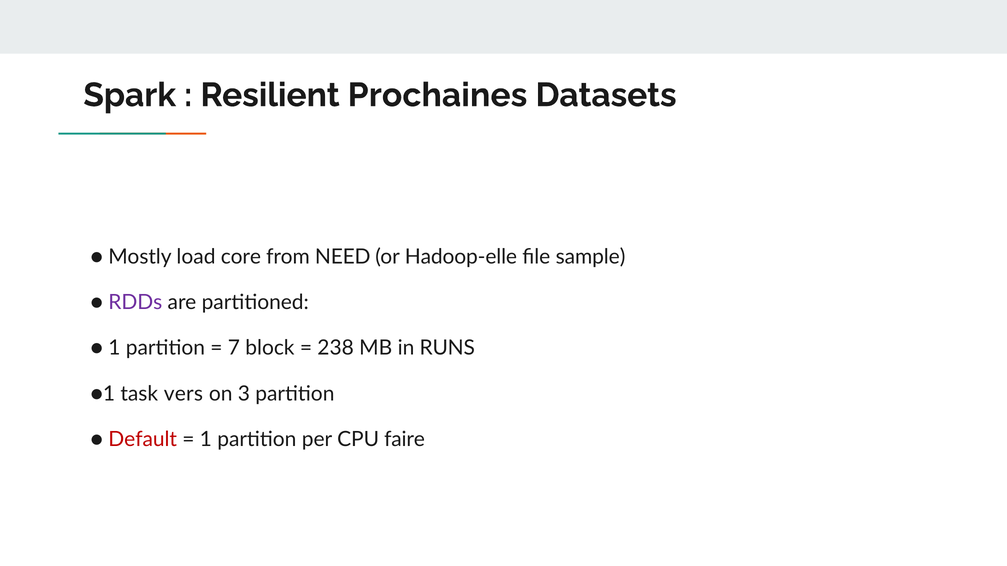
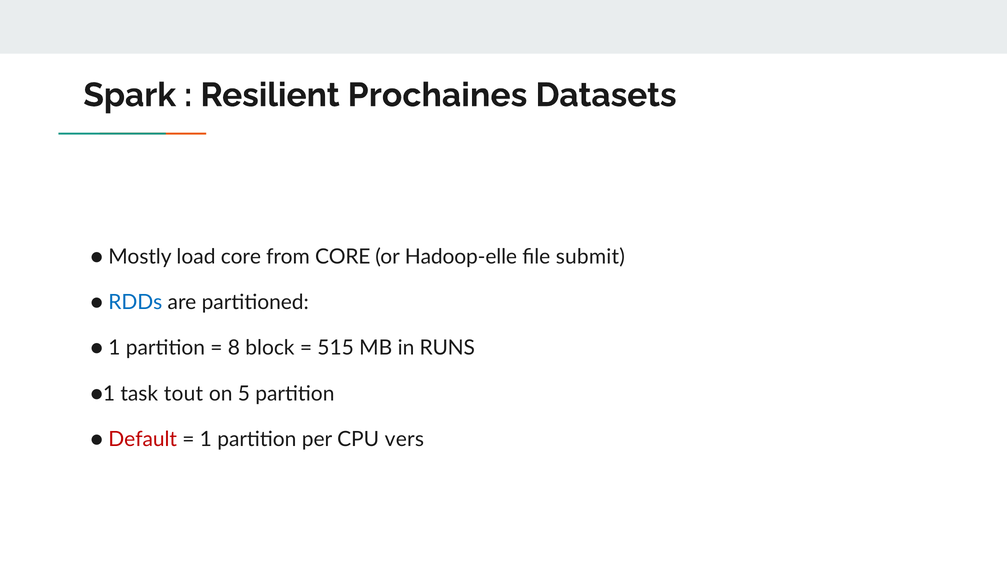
from NEED: NEED -> CORE
sample: sample -> submit
RDDs colour: purple -> blue
7: 7 -> 8
238: 238 -> 515
vers: vers -> tout
3: 3 -> 5
faire: faire -> vers
